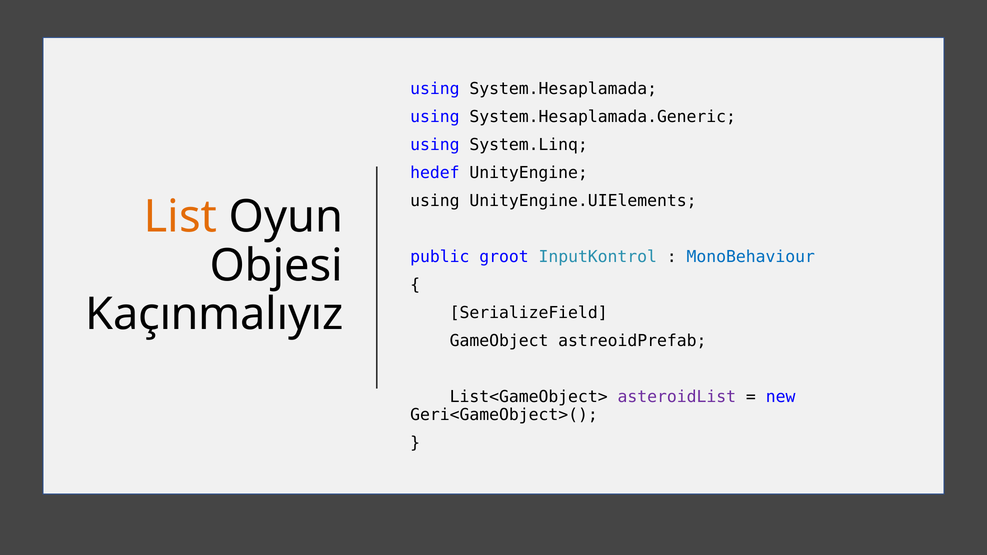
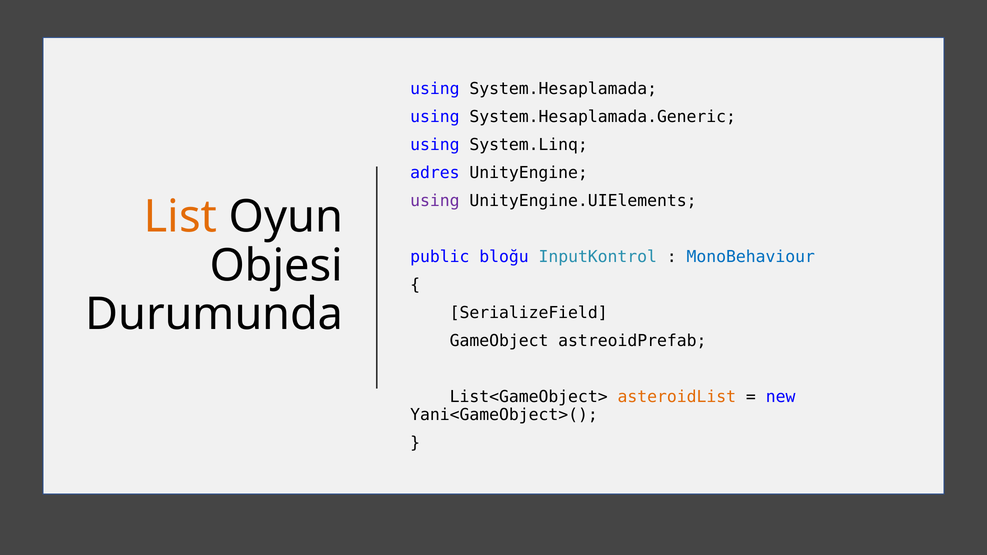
hedef: hedef -> adres
using at (435, 201) colour: black -> purple
groot: groot -> bloğu
Kaçınmalıyız: Kaçınmalıyız -> Durumunda
asteroidList colour: purple -> orange
Geri<GameObject>(: Geri<GameObject>( -> Yani<GameObject>(
